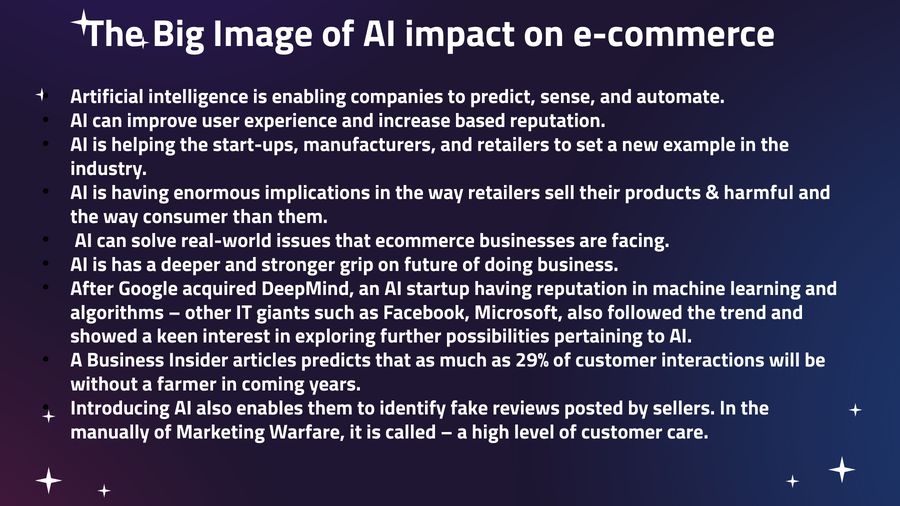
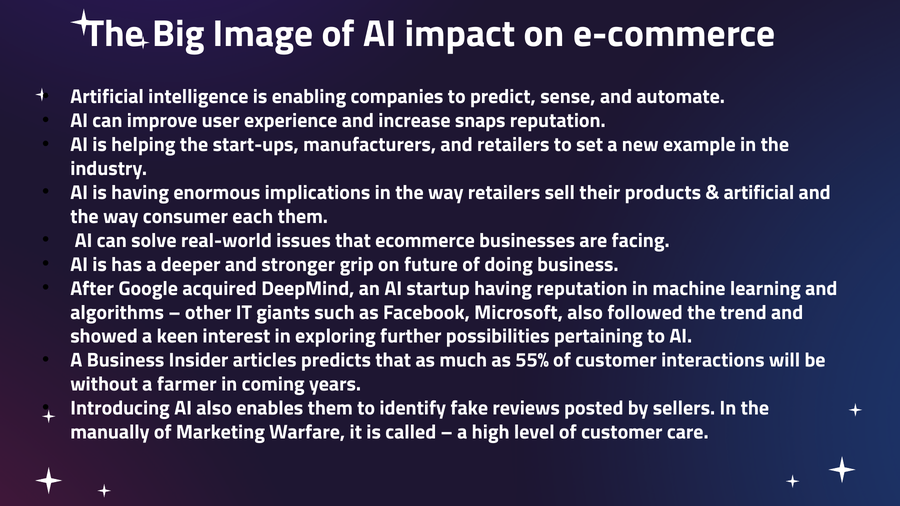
based: based -> snaps
harmful at (759, 193): harmful -> artificial
than: than -> each
29%: 29% -> 55%
